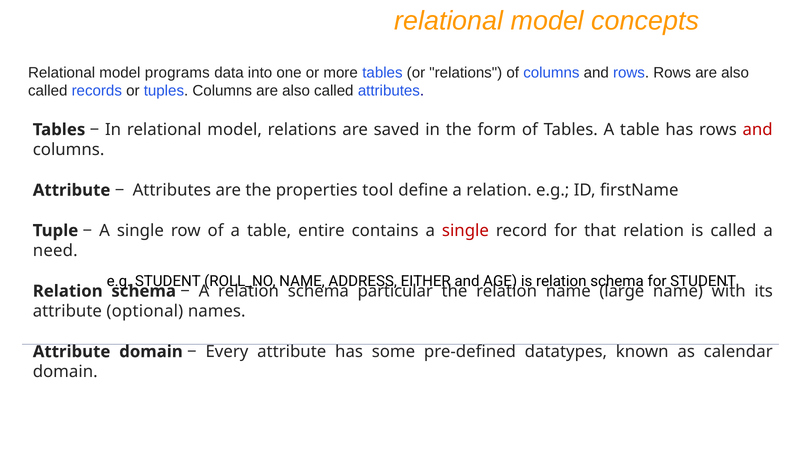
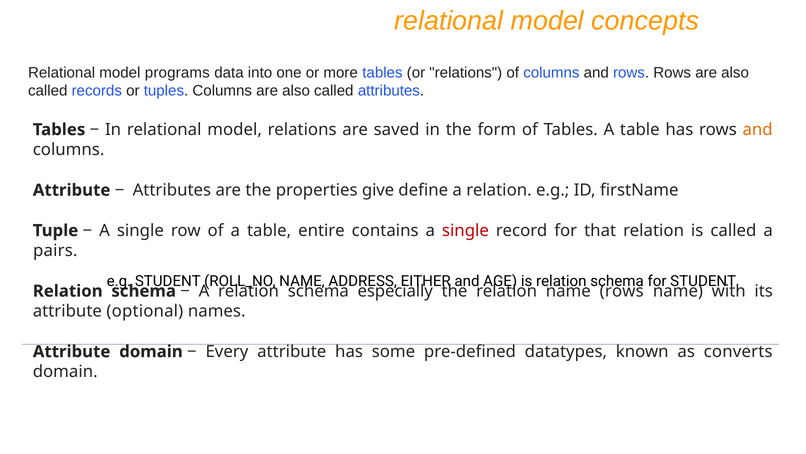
and at (758, 129) colour: red -> orange
tool: tool -> give
need: need -> pairs
particular: particular -> especially
name large: large -> rows
calendar: calendar -> converts
